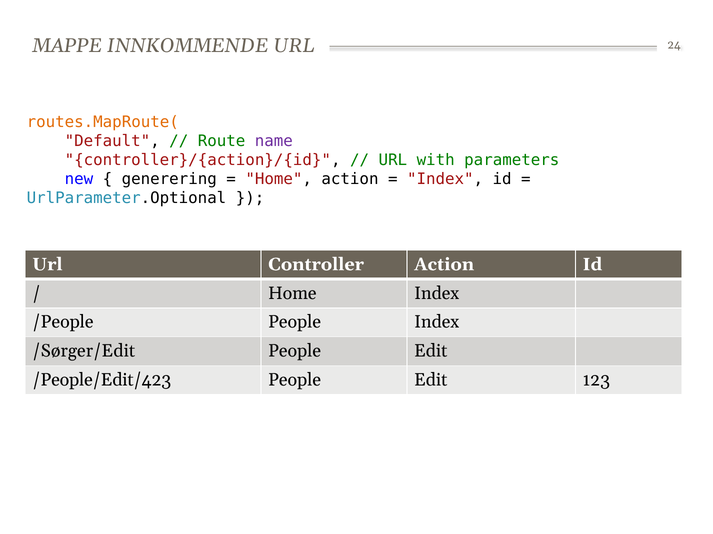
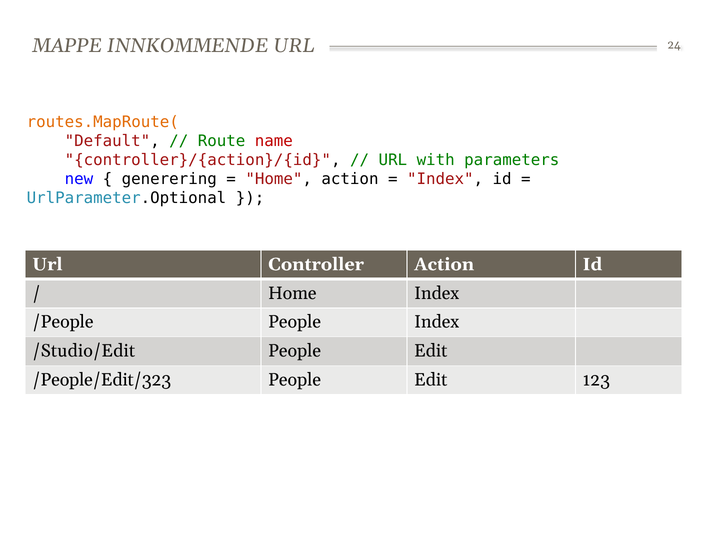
name colour: purple -> red
/Sørger/Edit: /Sørger/Edit -> /Studio/Edit
/People/Edit/423: /People/Edit/423 -> /People/Edit/323
